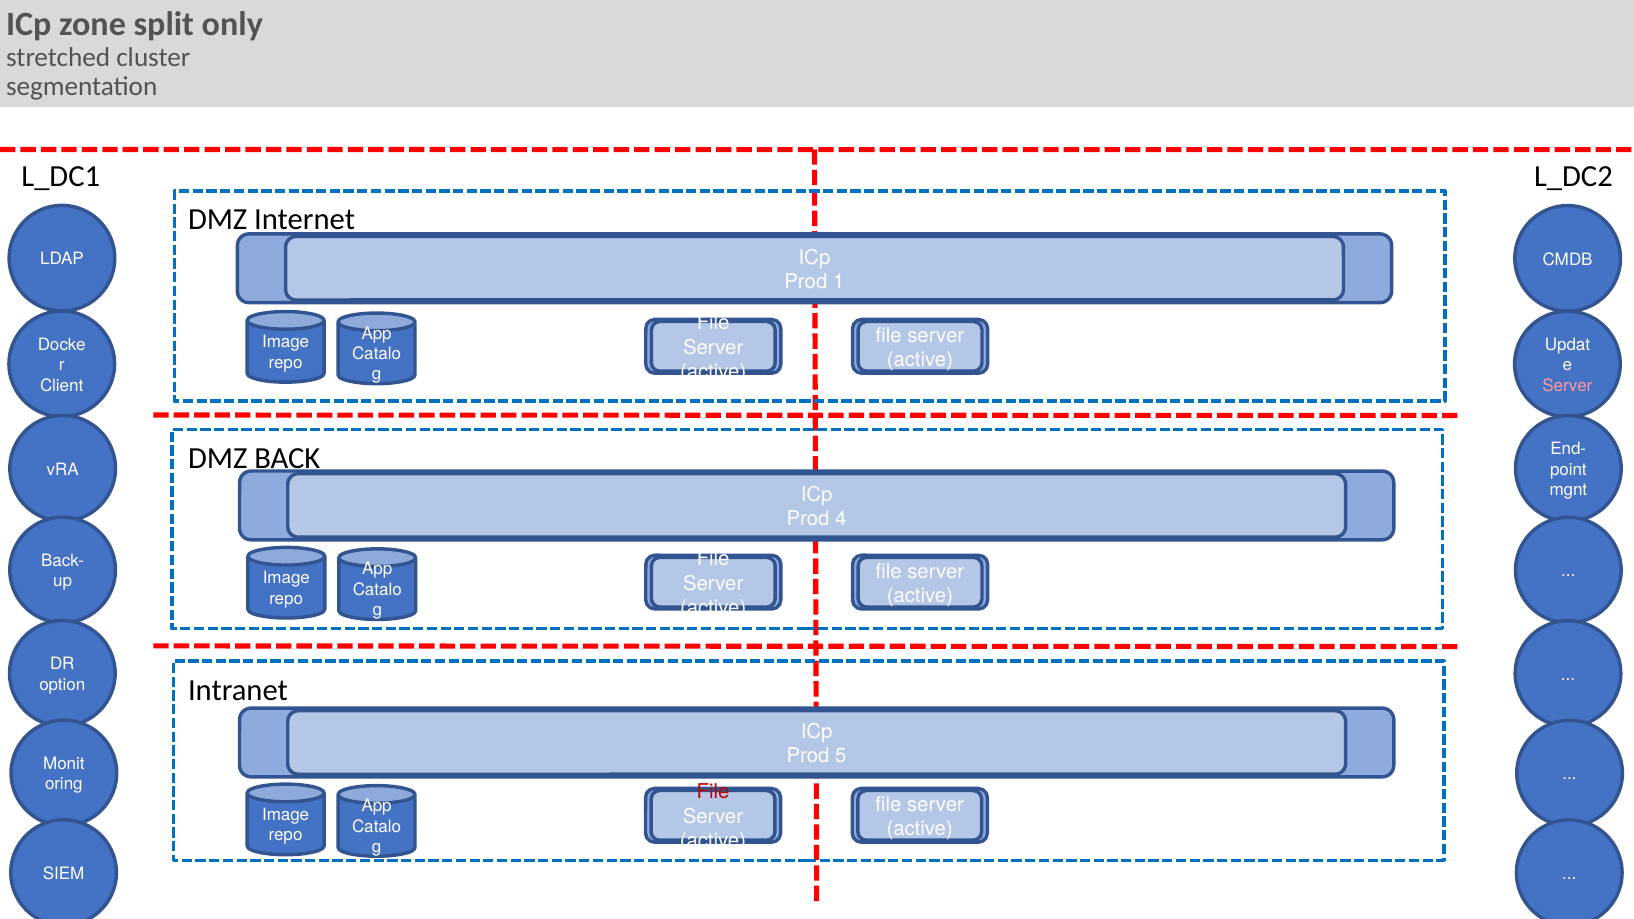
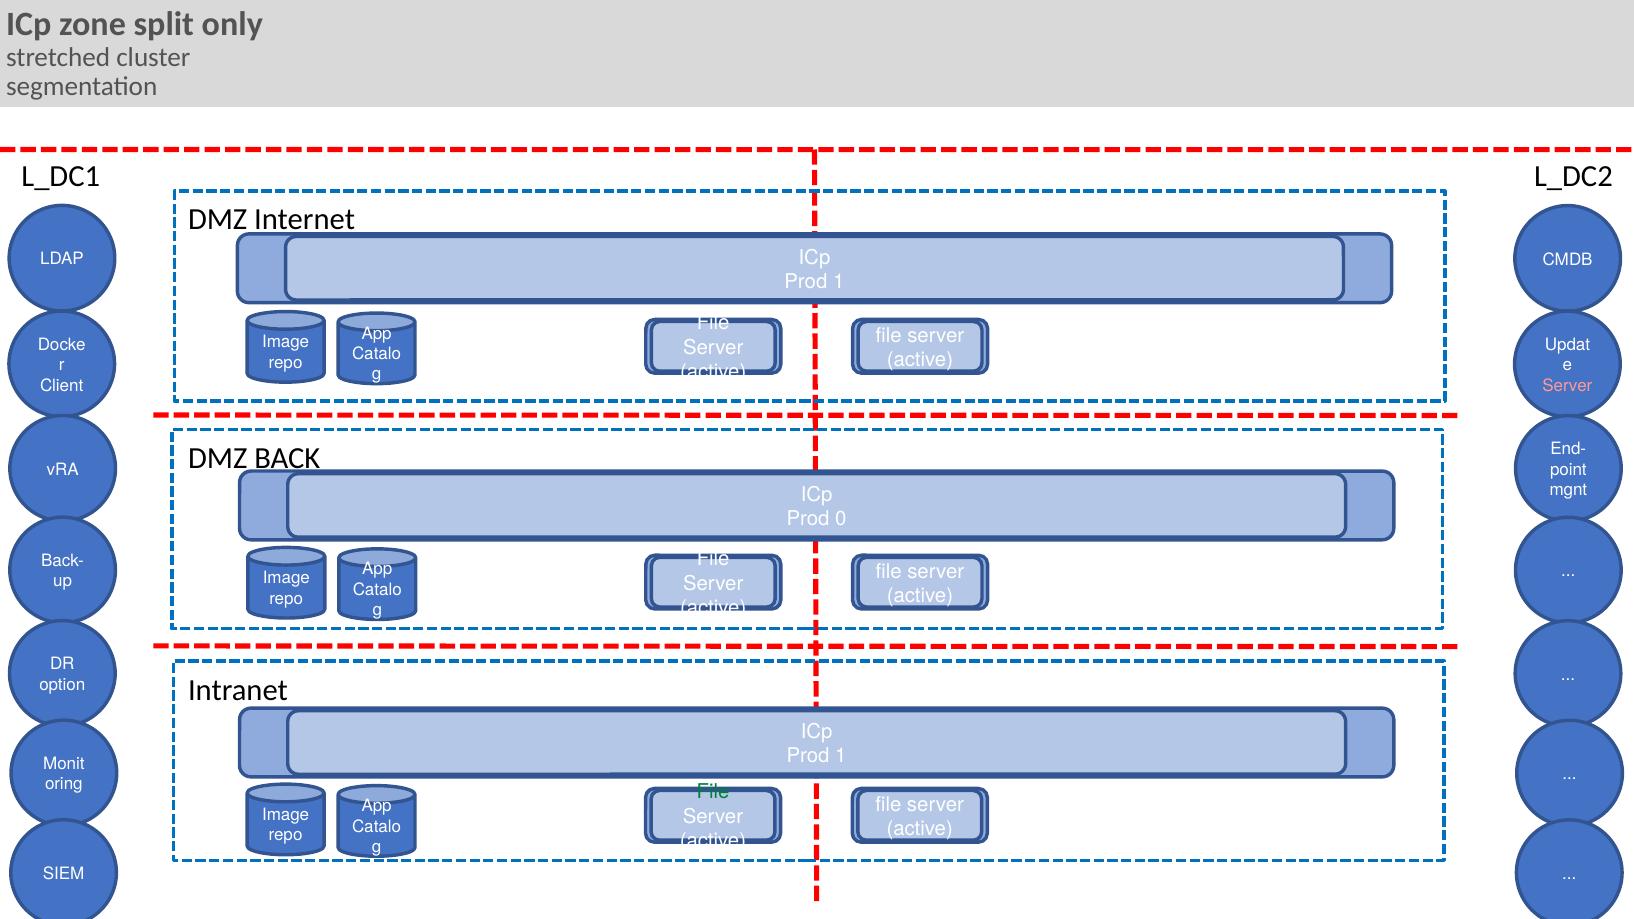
4: 4 -> 0
5 at (841, 756): 5 -> 1
File at (713, 792) colour: red -> green
